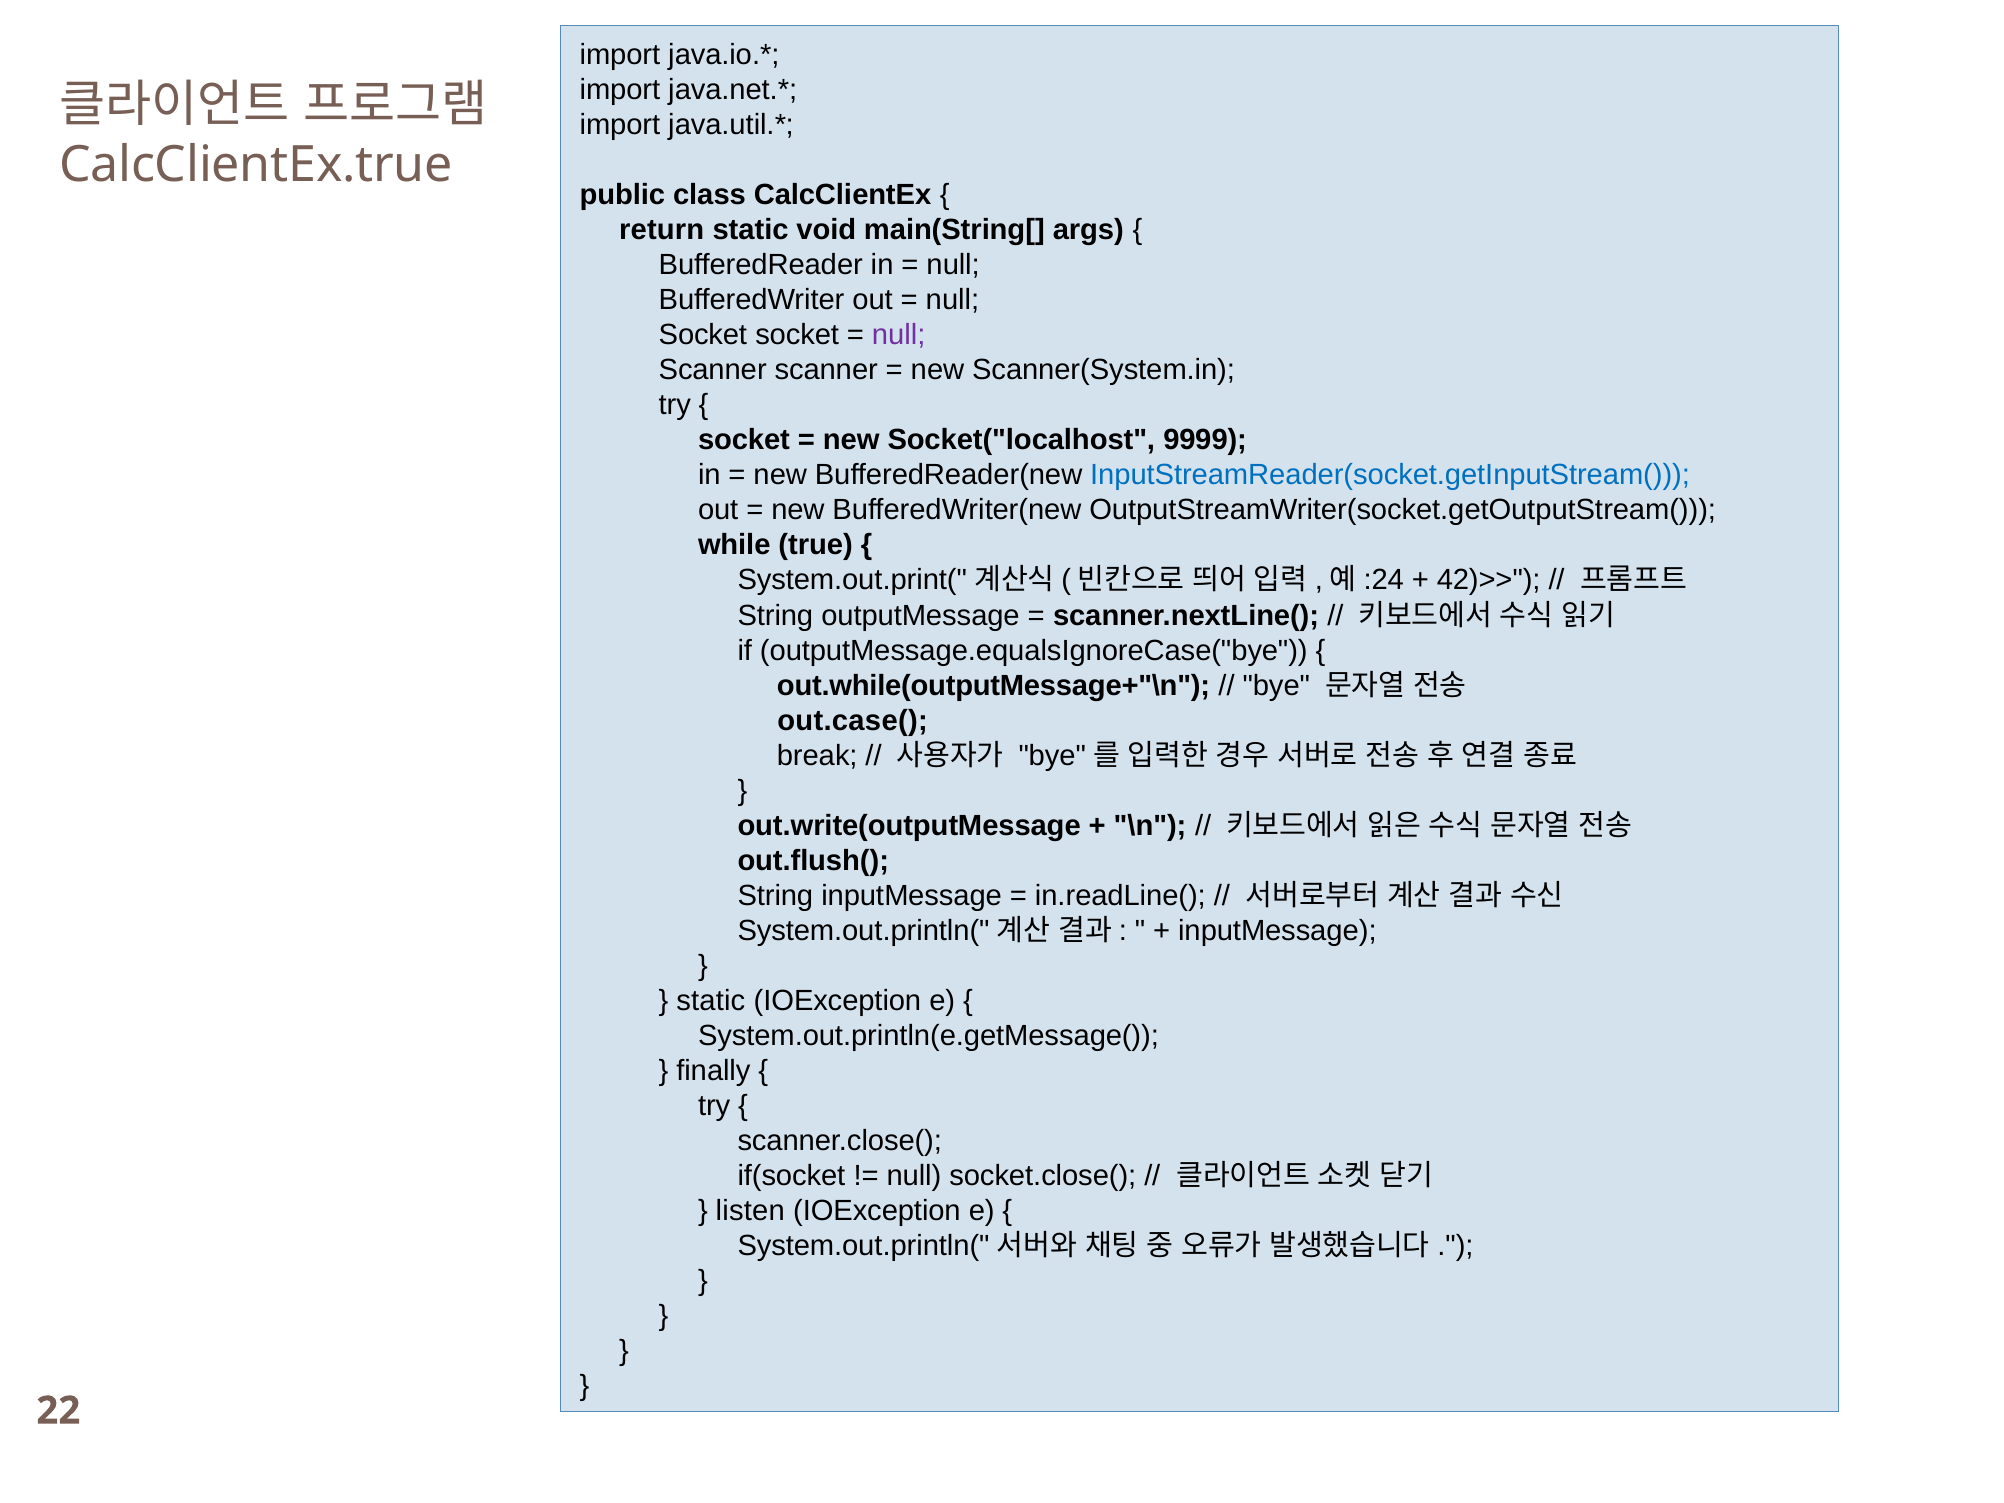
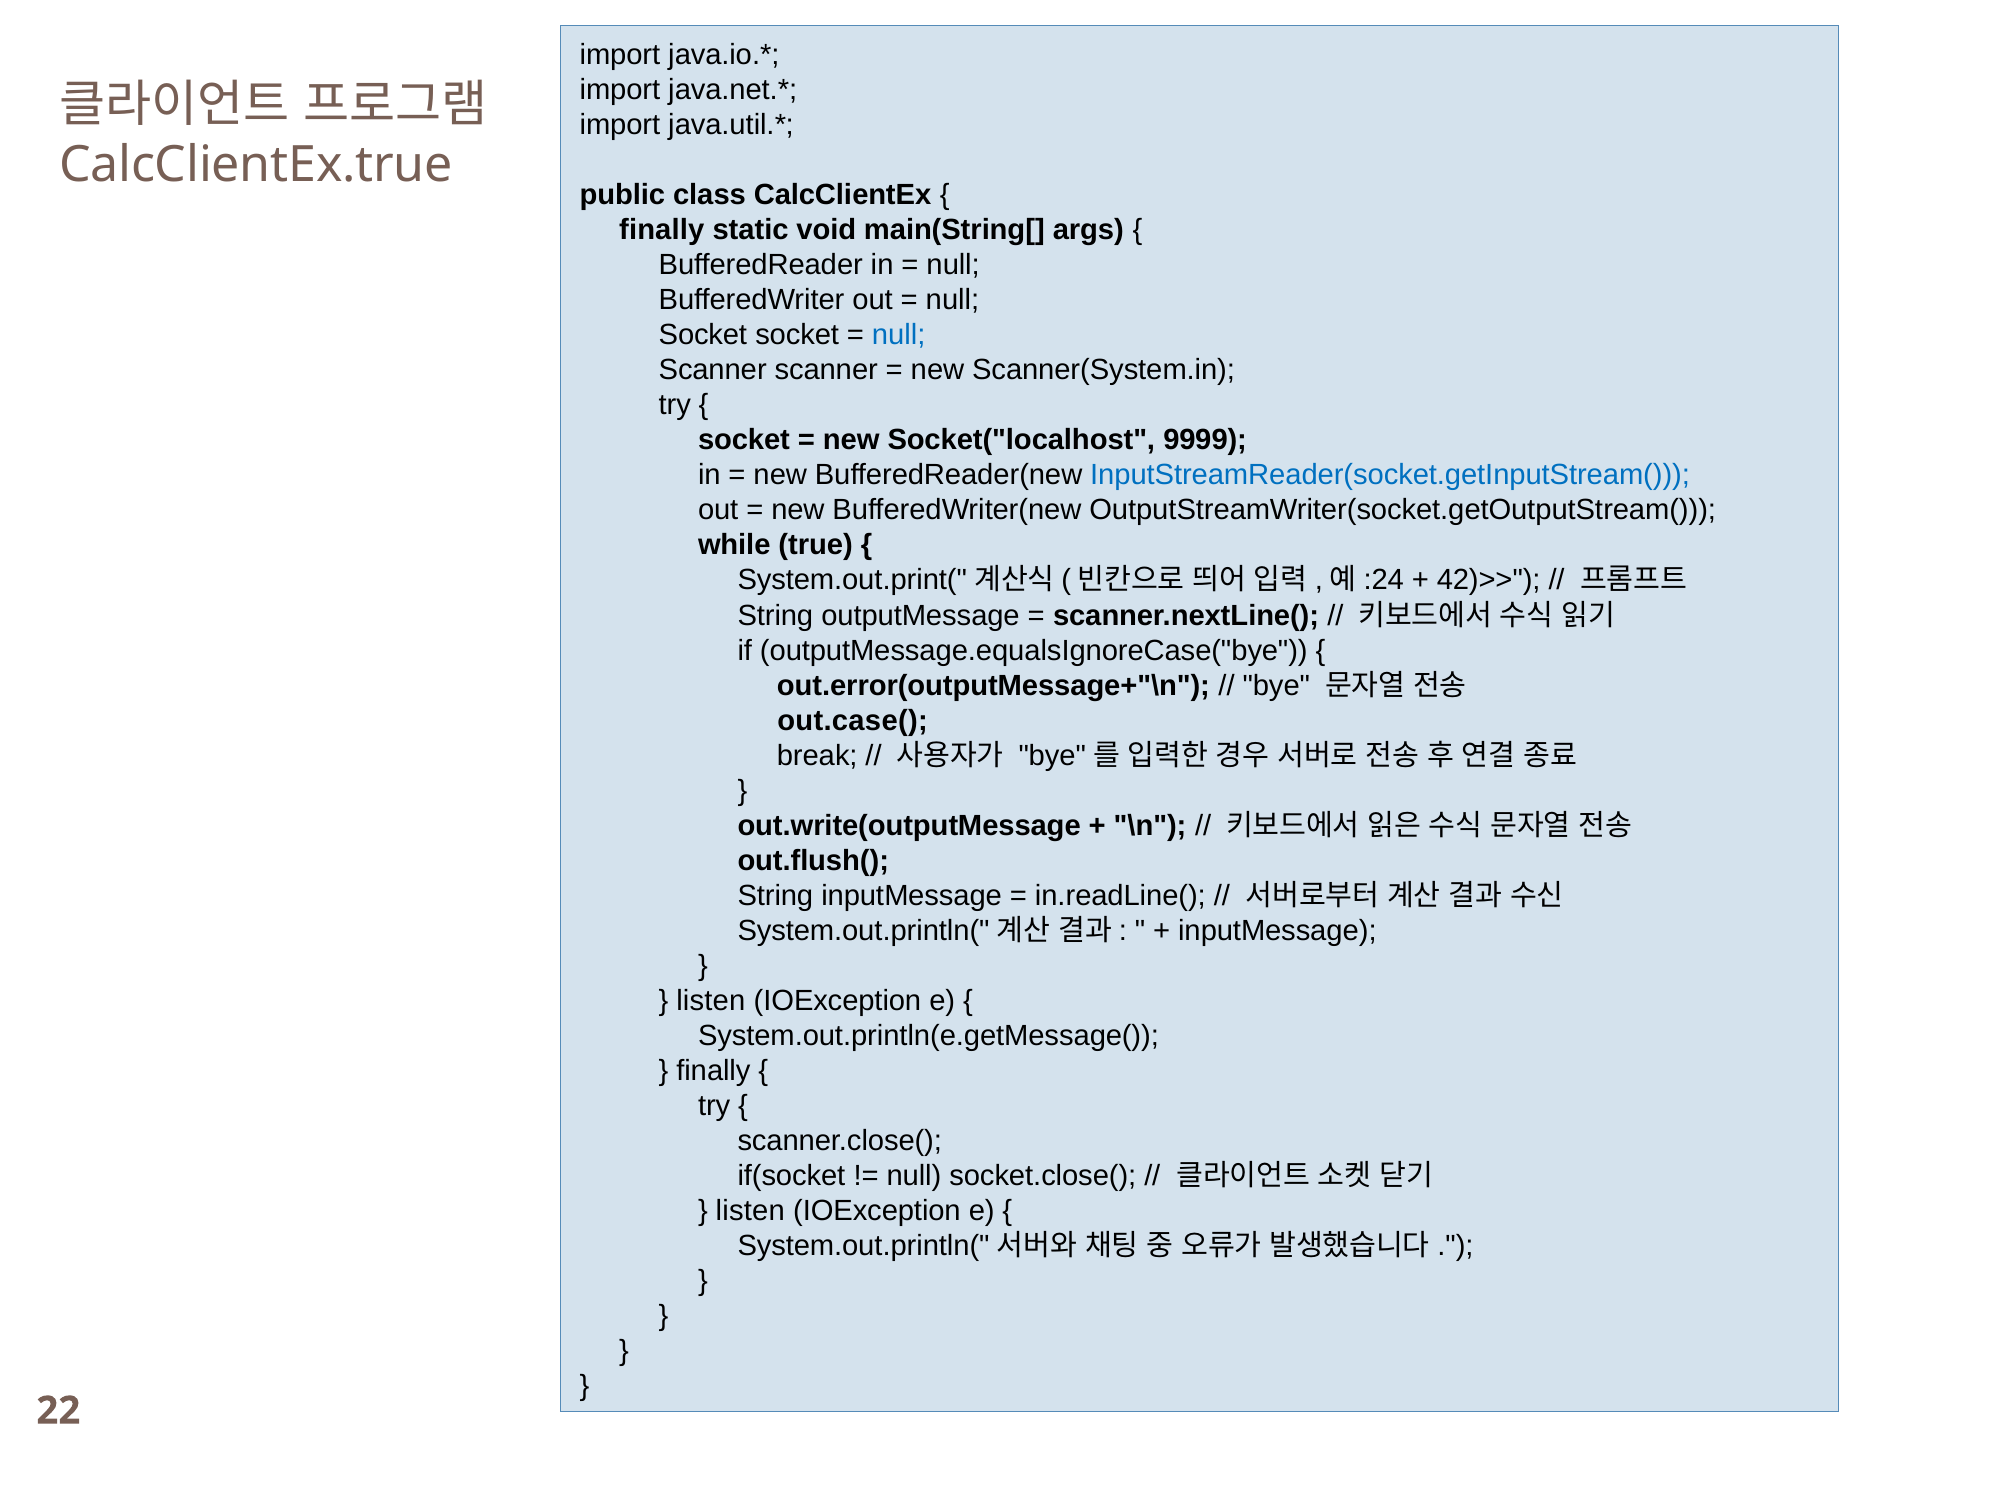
return at (662, 230): return -> finally
null at (899, 335) colour: purple -> blue
out.while(outputMessage+"\n: out.while(outputMessage+"\n -> out.error(outputMessage+"\n
static at (711, 1001): static -> listen
